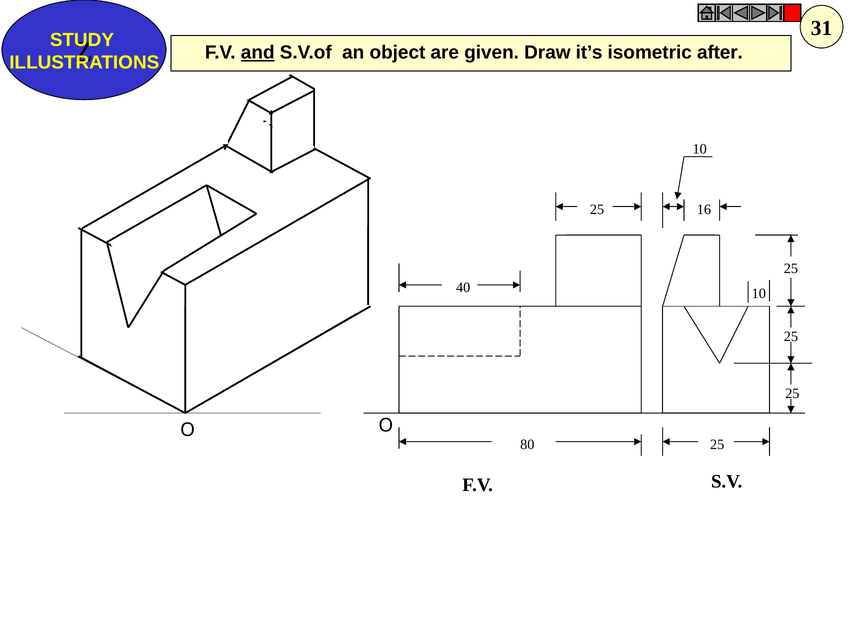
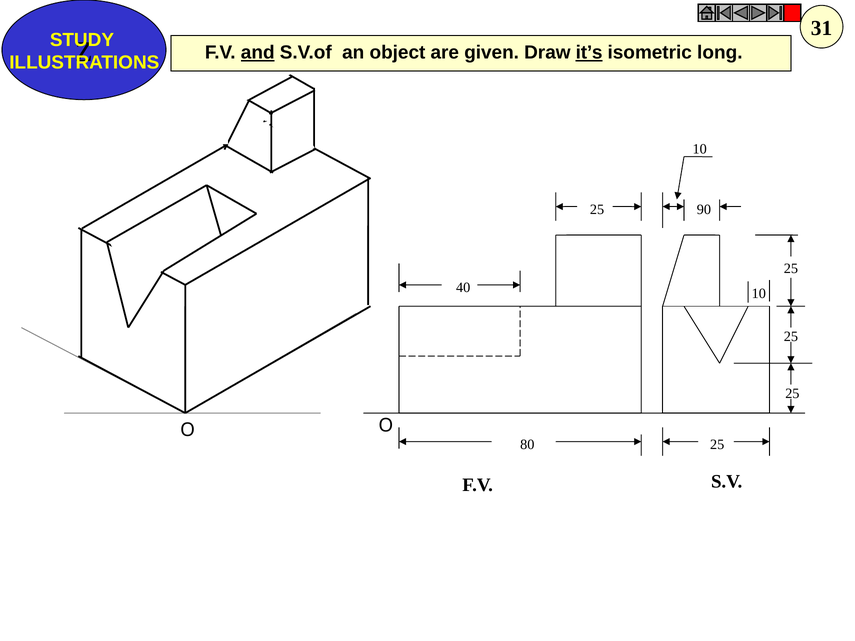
it’s underline: none -> present
after: after -> long
16: 16 -> 90
